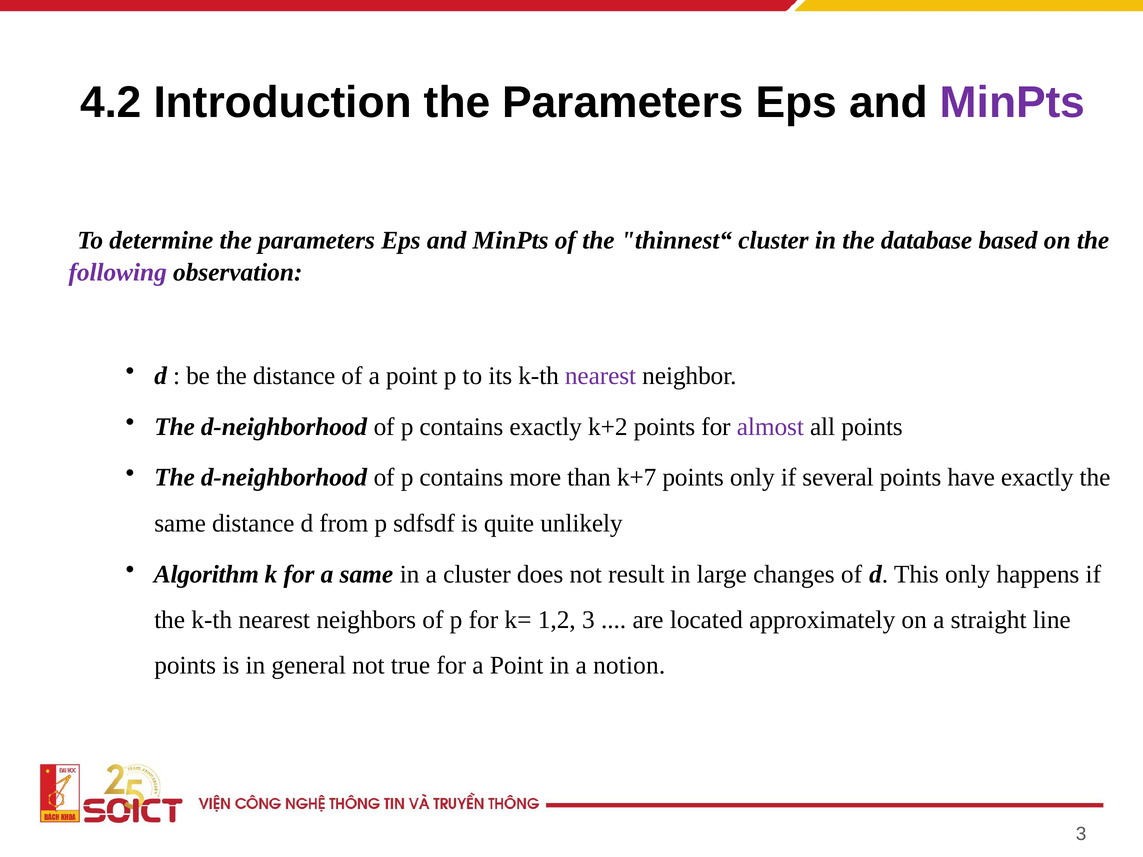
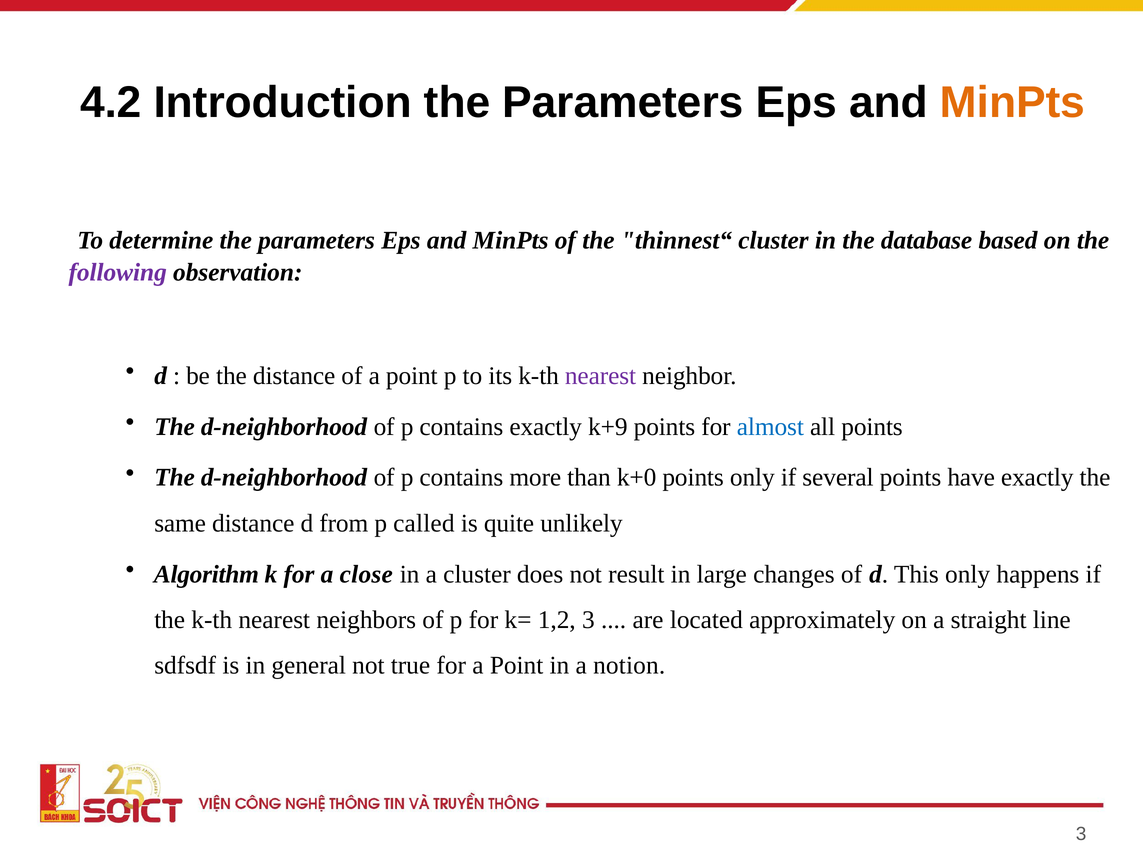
MinPts at (1012, 103) colour: purple -> orange
k+2: k+2 -> k+9
almost colour: purple -> blue
k+7: k+7 -> k+0
sdfsdf: sdfsdf -> called
a same: same -> close
points at (185, 666): points -> sdfsdf
